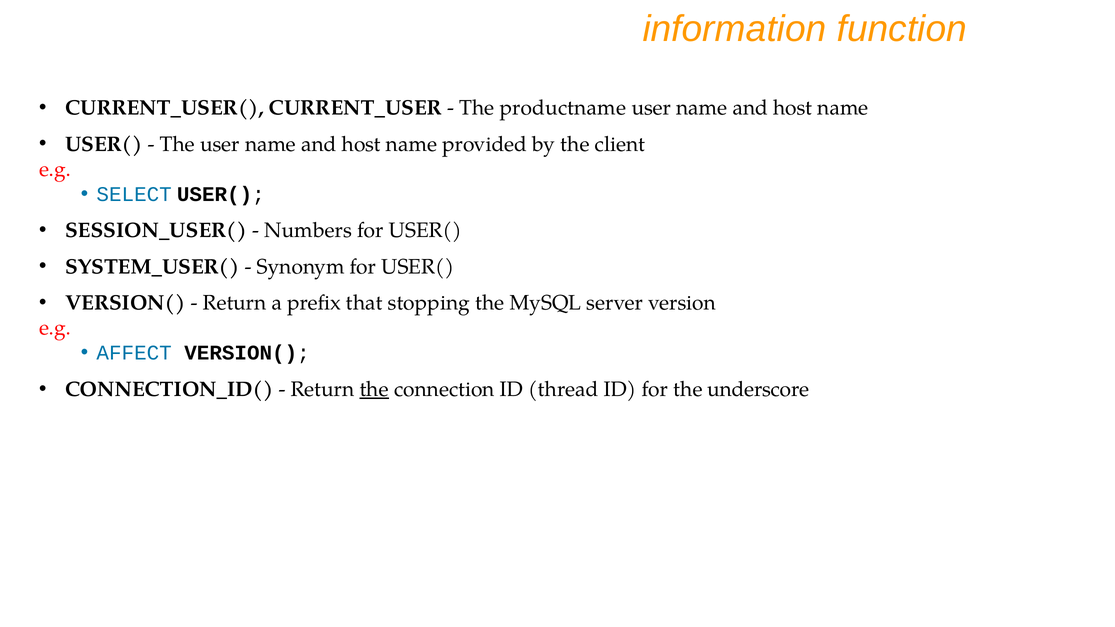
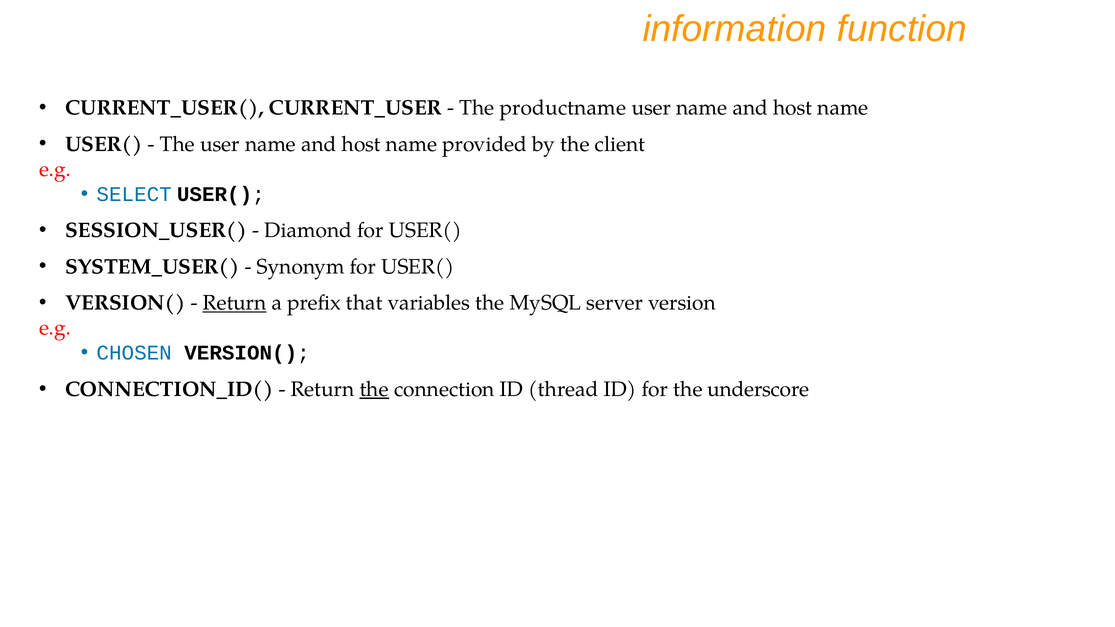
Numbers: Numbers -> Diamond
Return at (235, 303) underline: none -> present
stopping: stopping -> variables
AFFECT: AFFECT -> CHOSEN
